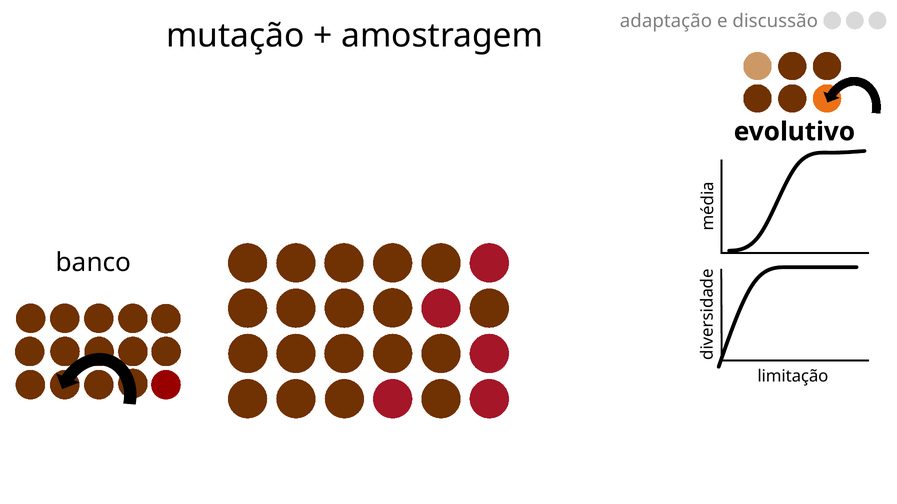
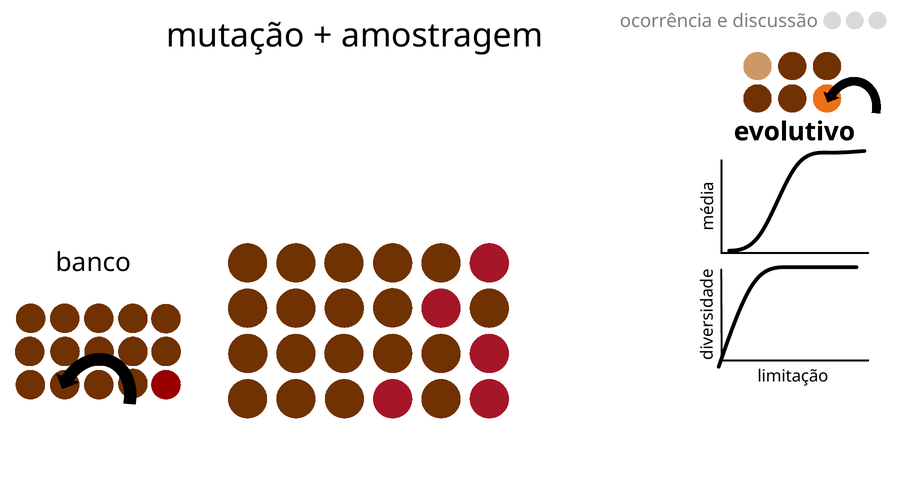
adaptação: adaptação -> ocorrência
